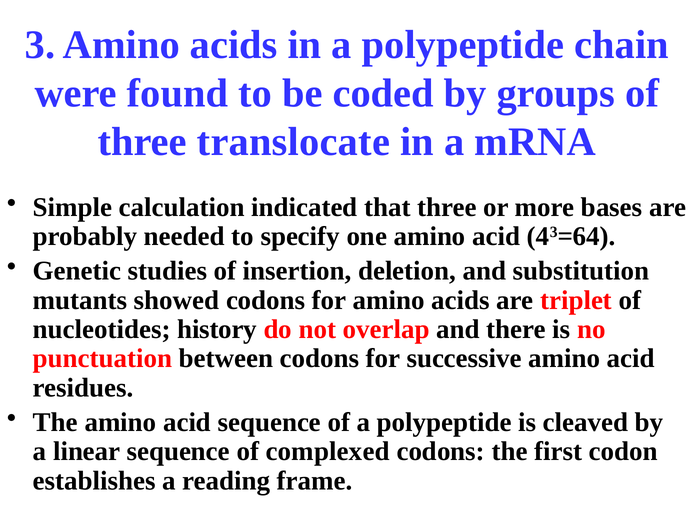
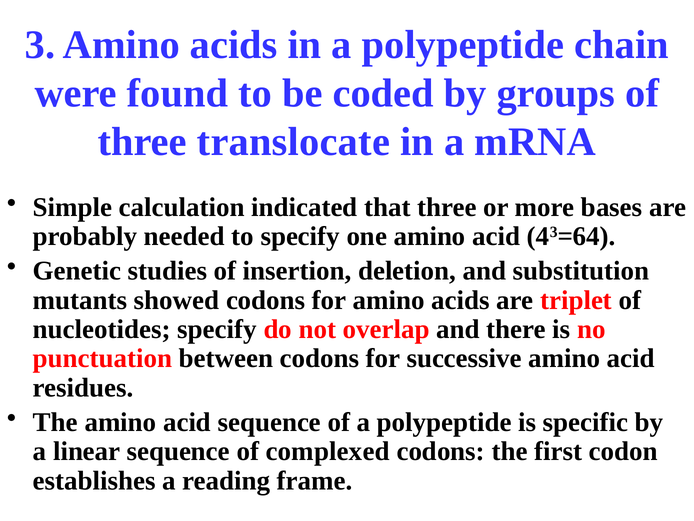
nucleotides history: history -> specify
cleaved: cleaved -> specific
